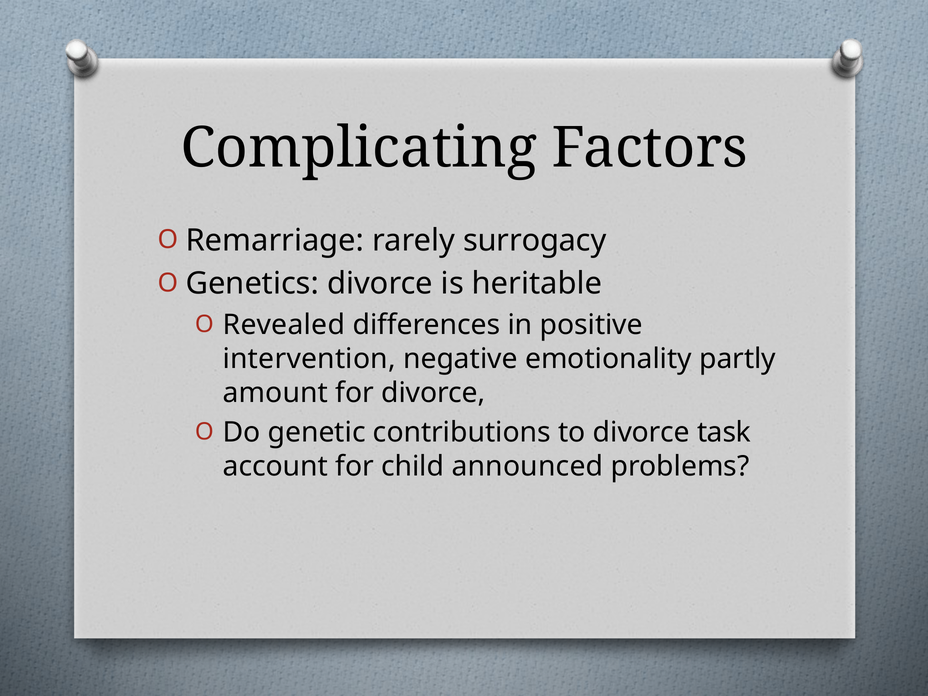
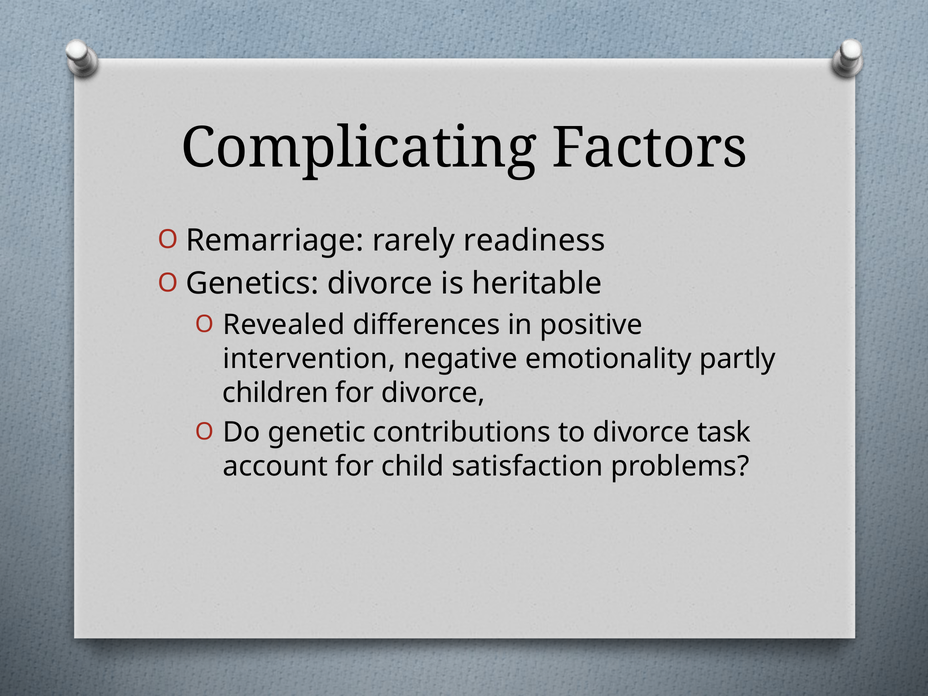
surrogacy: surrogacy -> readiness
amount: amount -> children
announced: announced -> satisfaction
